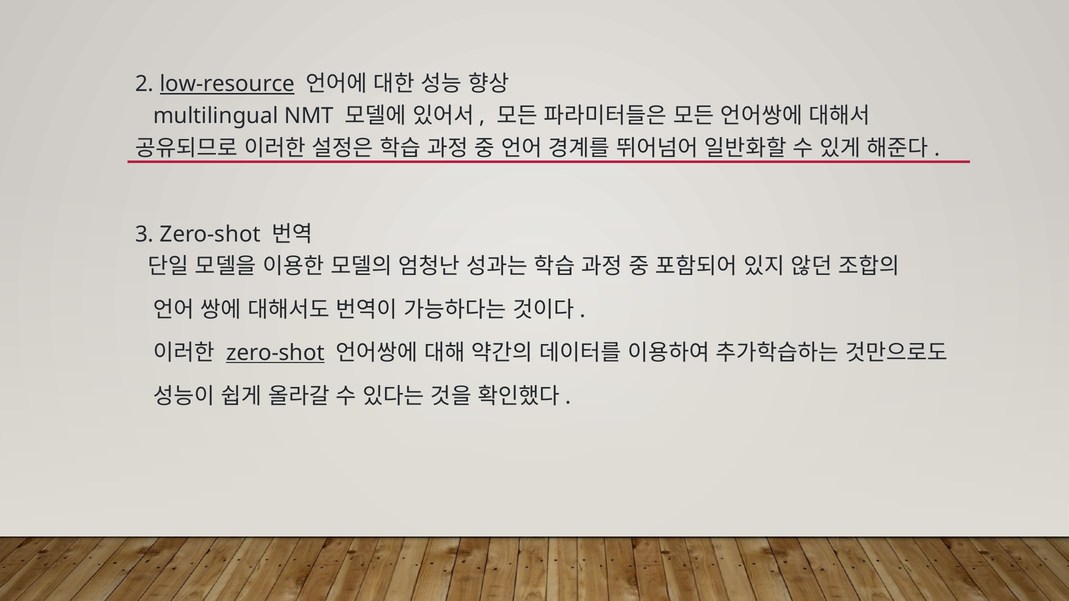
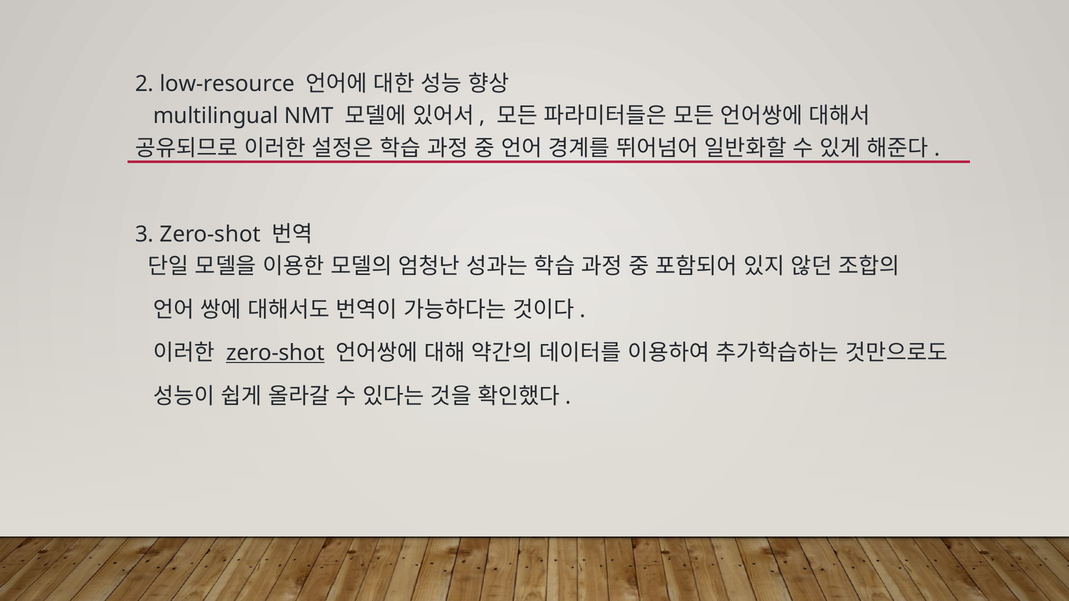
low-resource underline: present -> none
